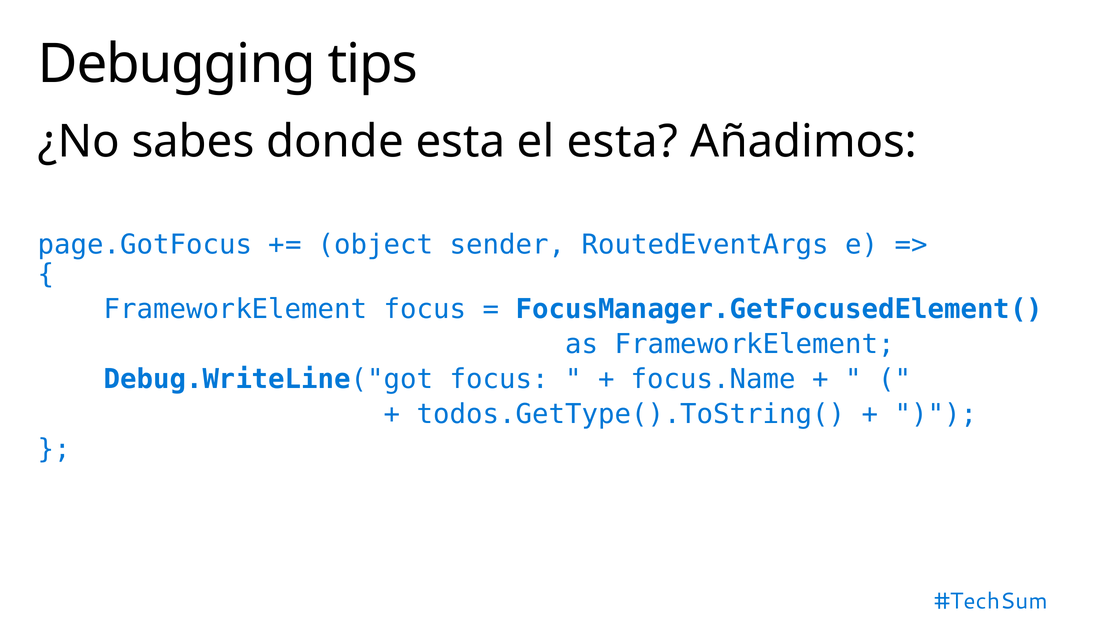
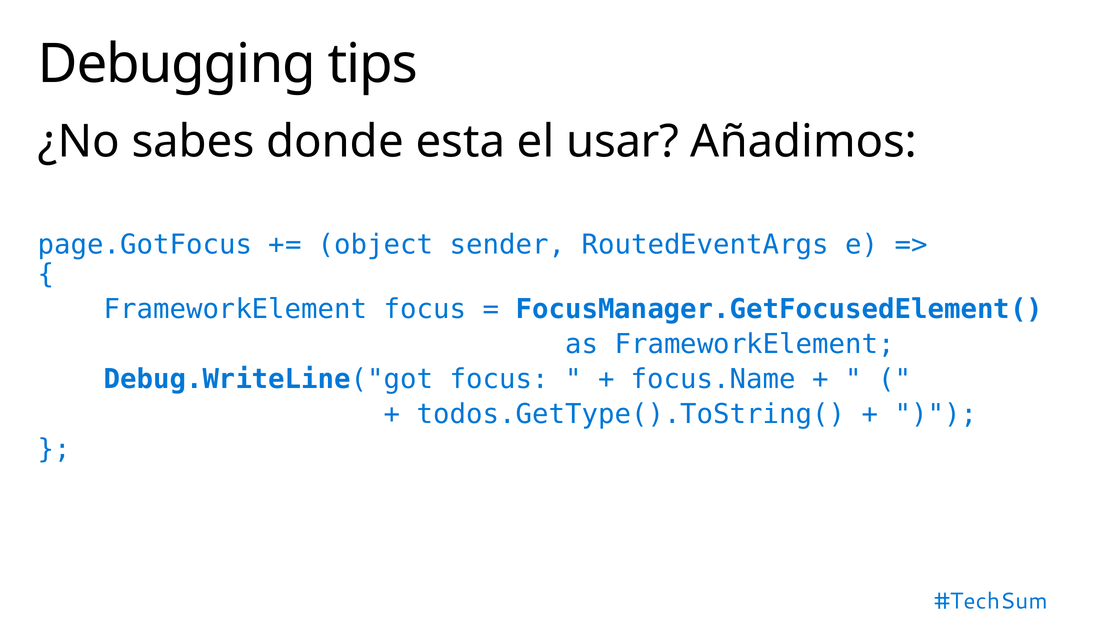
el esta: esta -> usar
